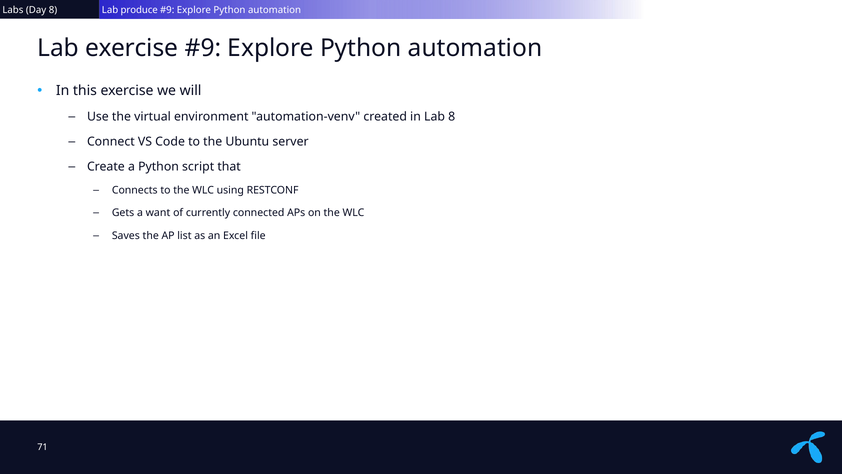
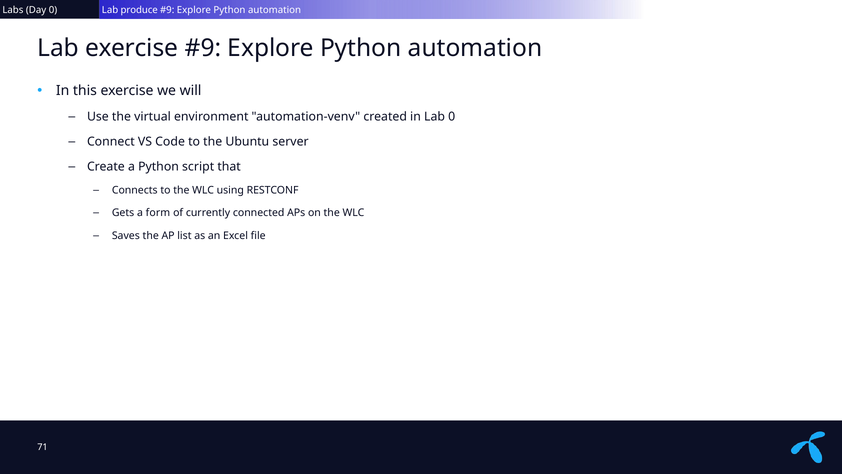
Day 8: 8 -> 0
Lab 8: 8 -> 0
want: want -> form
